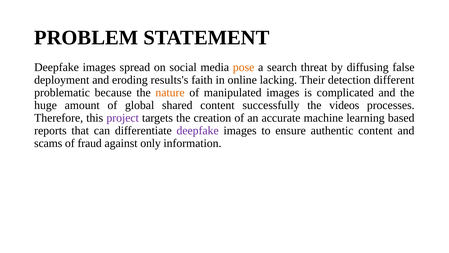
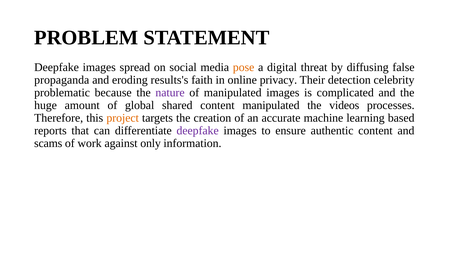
search: search -> digital
deployment: deployment -> propaganda
lacking: lacking -> privacy
different: different -> celebrity
nature colour: orange -> purple
content successfully: successfully -> manipulated
project colour: purple -> orange
fraud: fraud -> work
